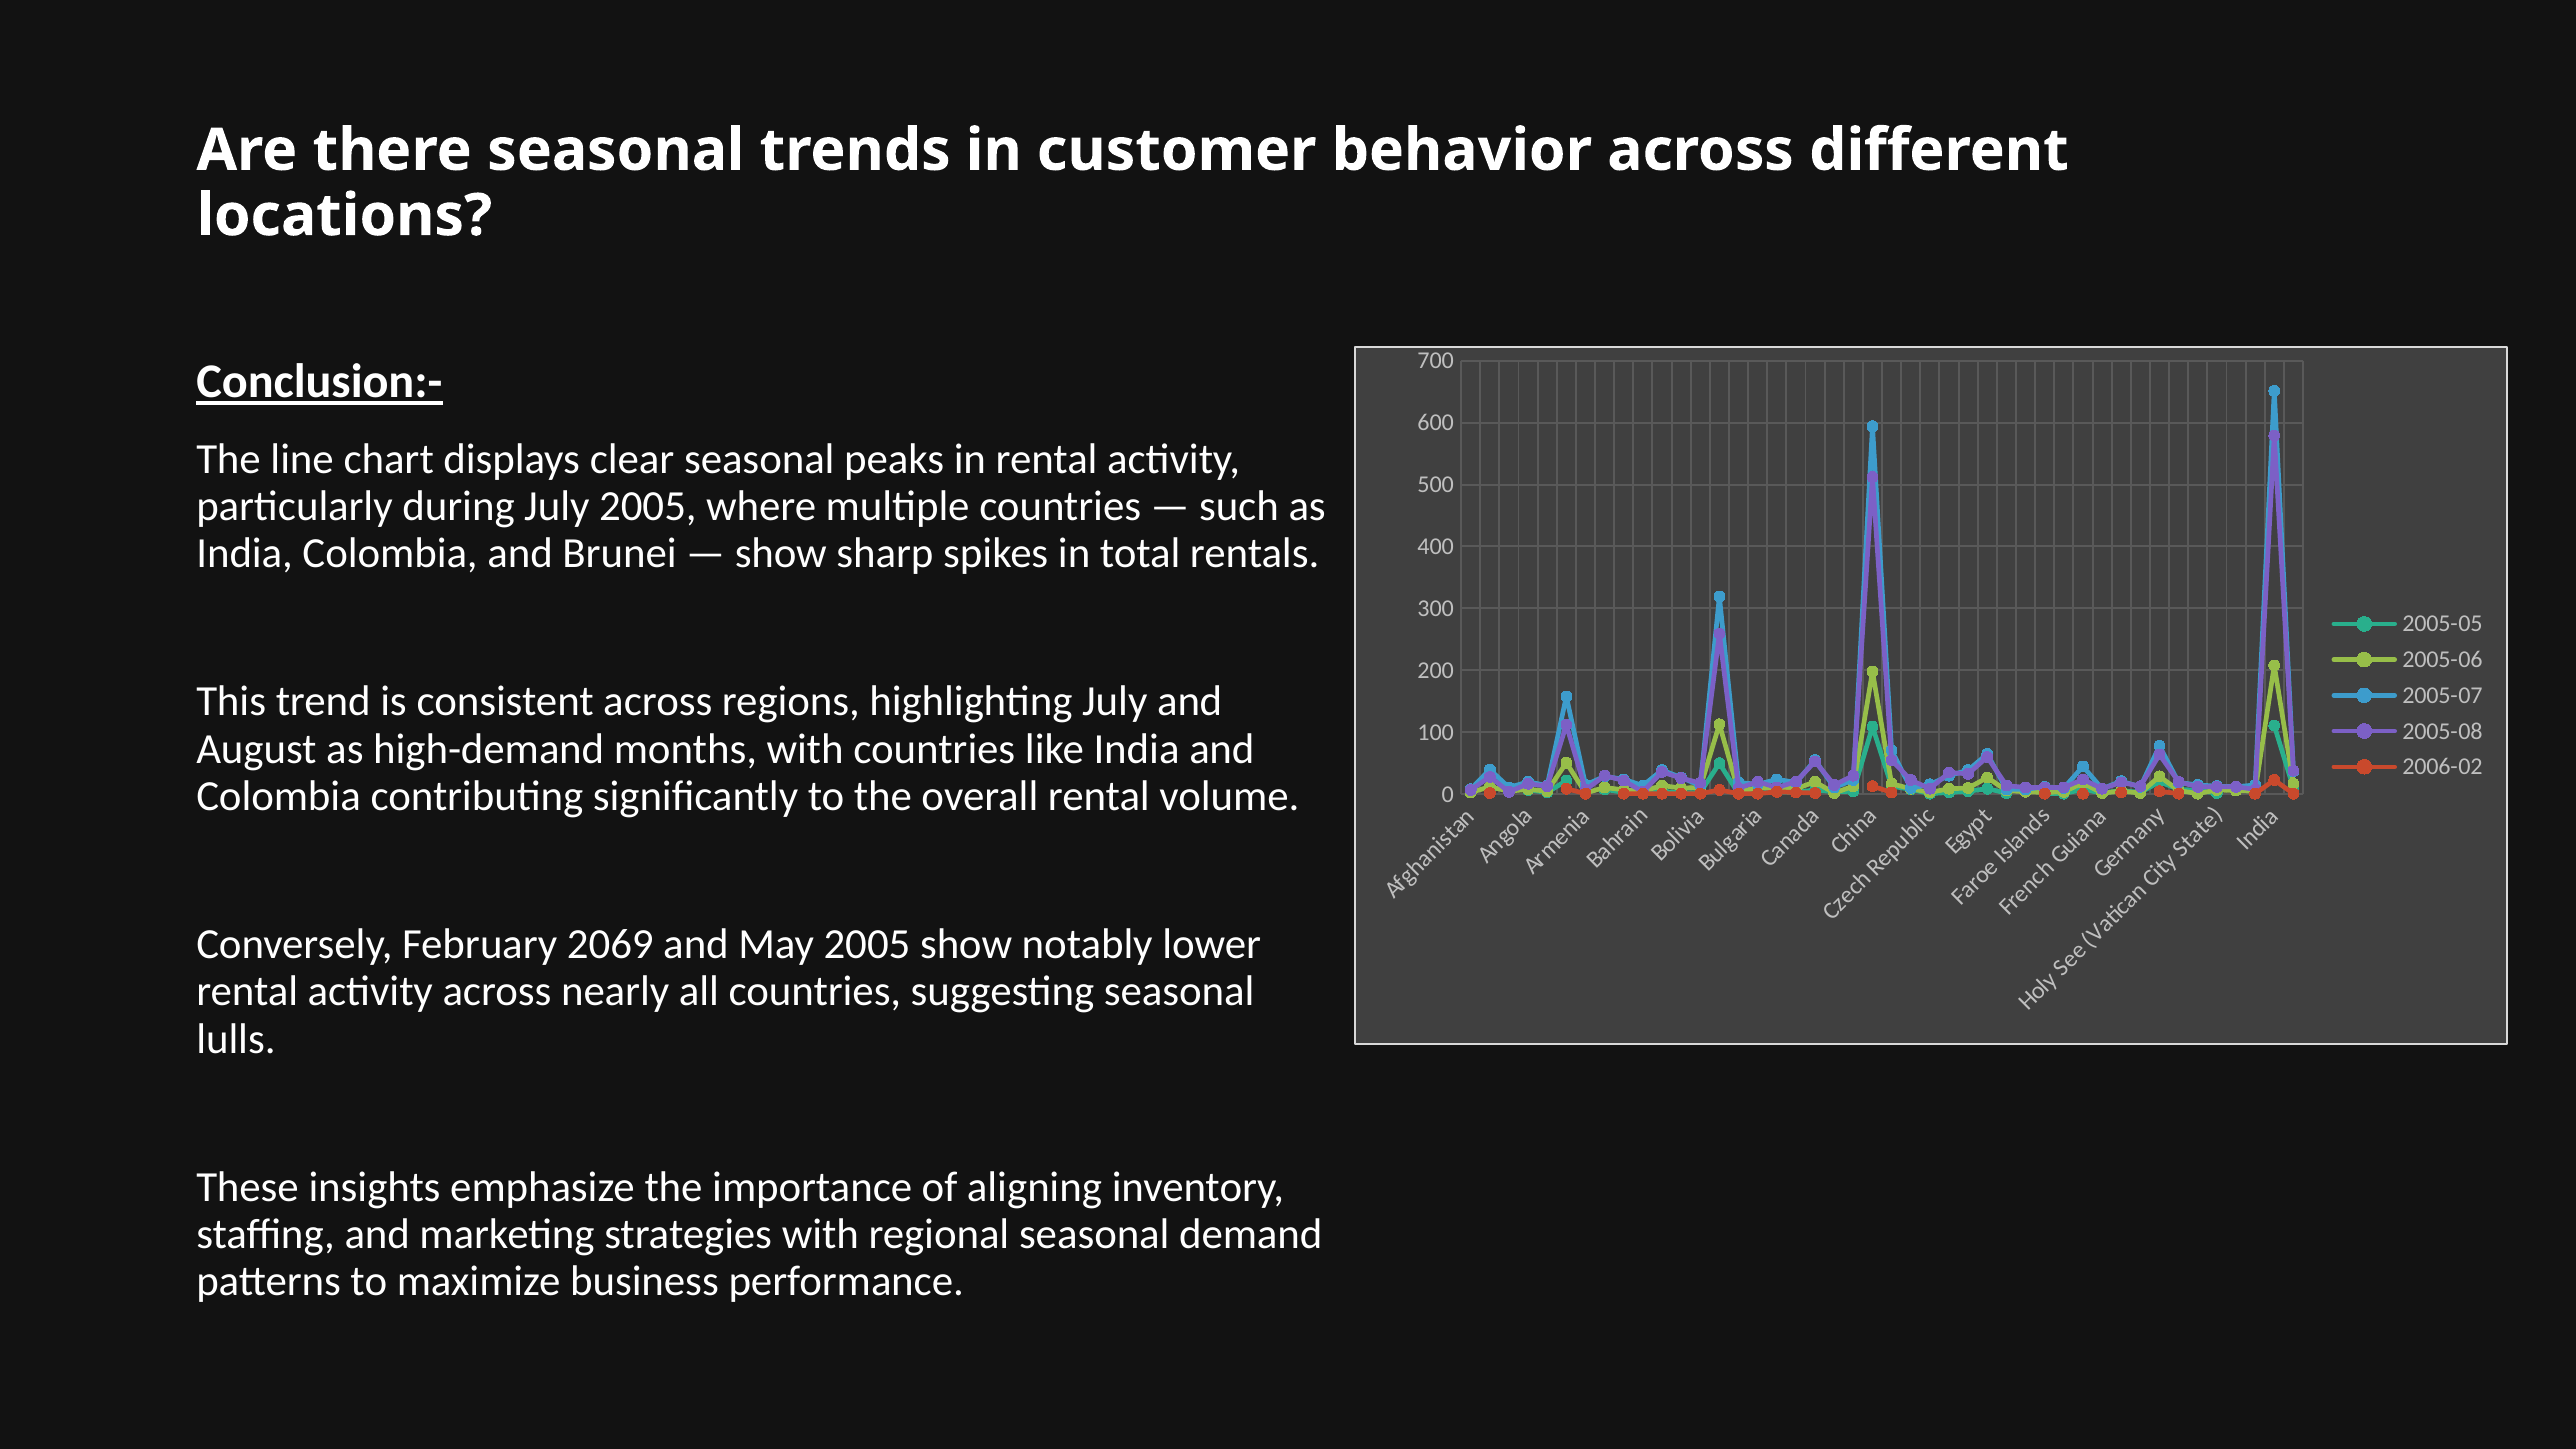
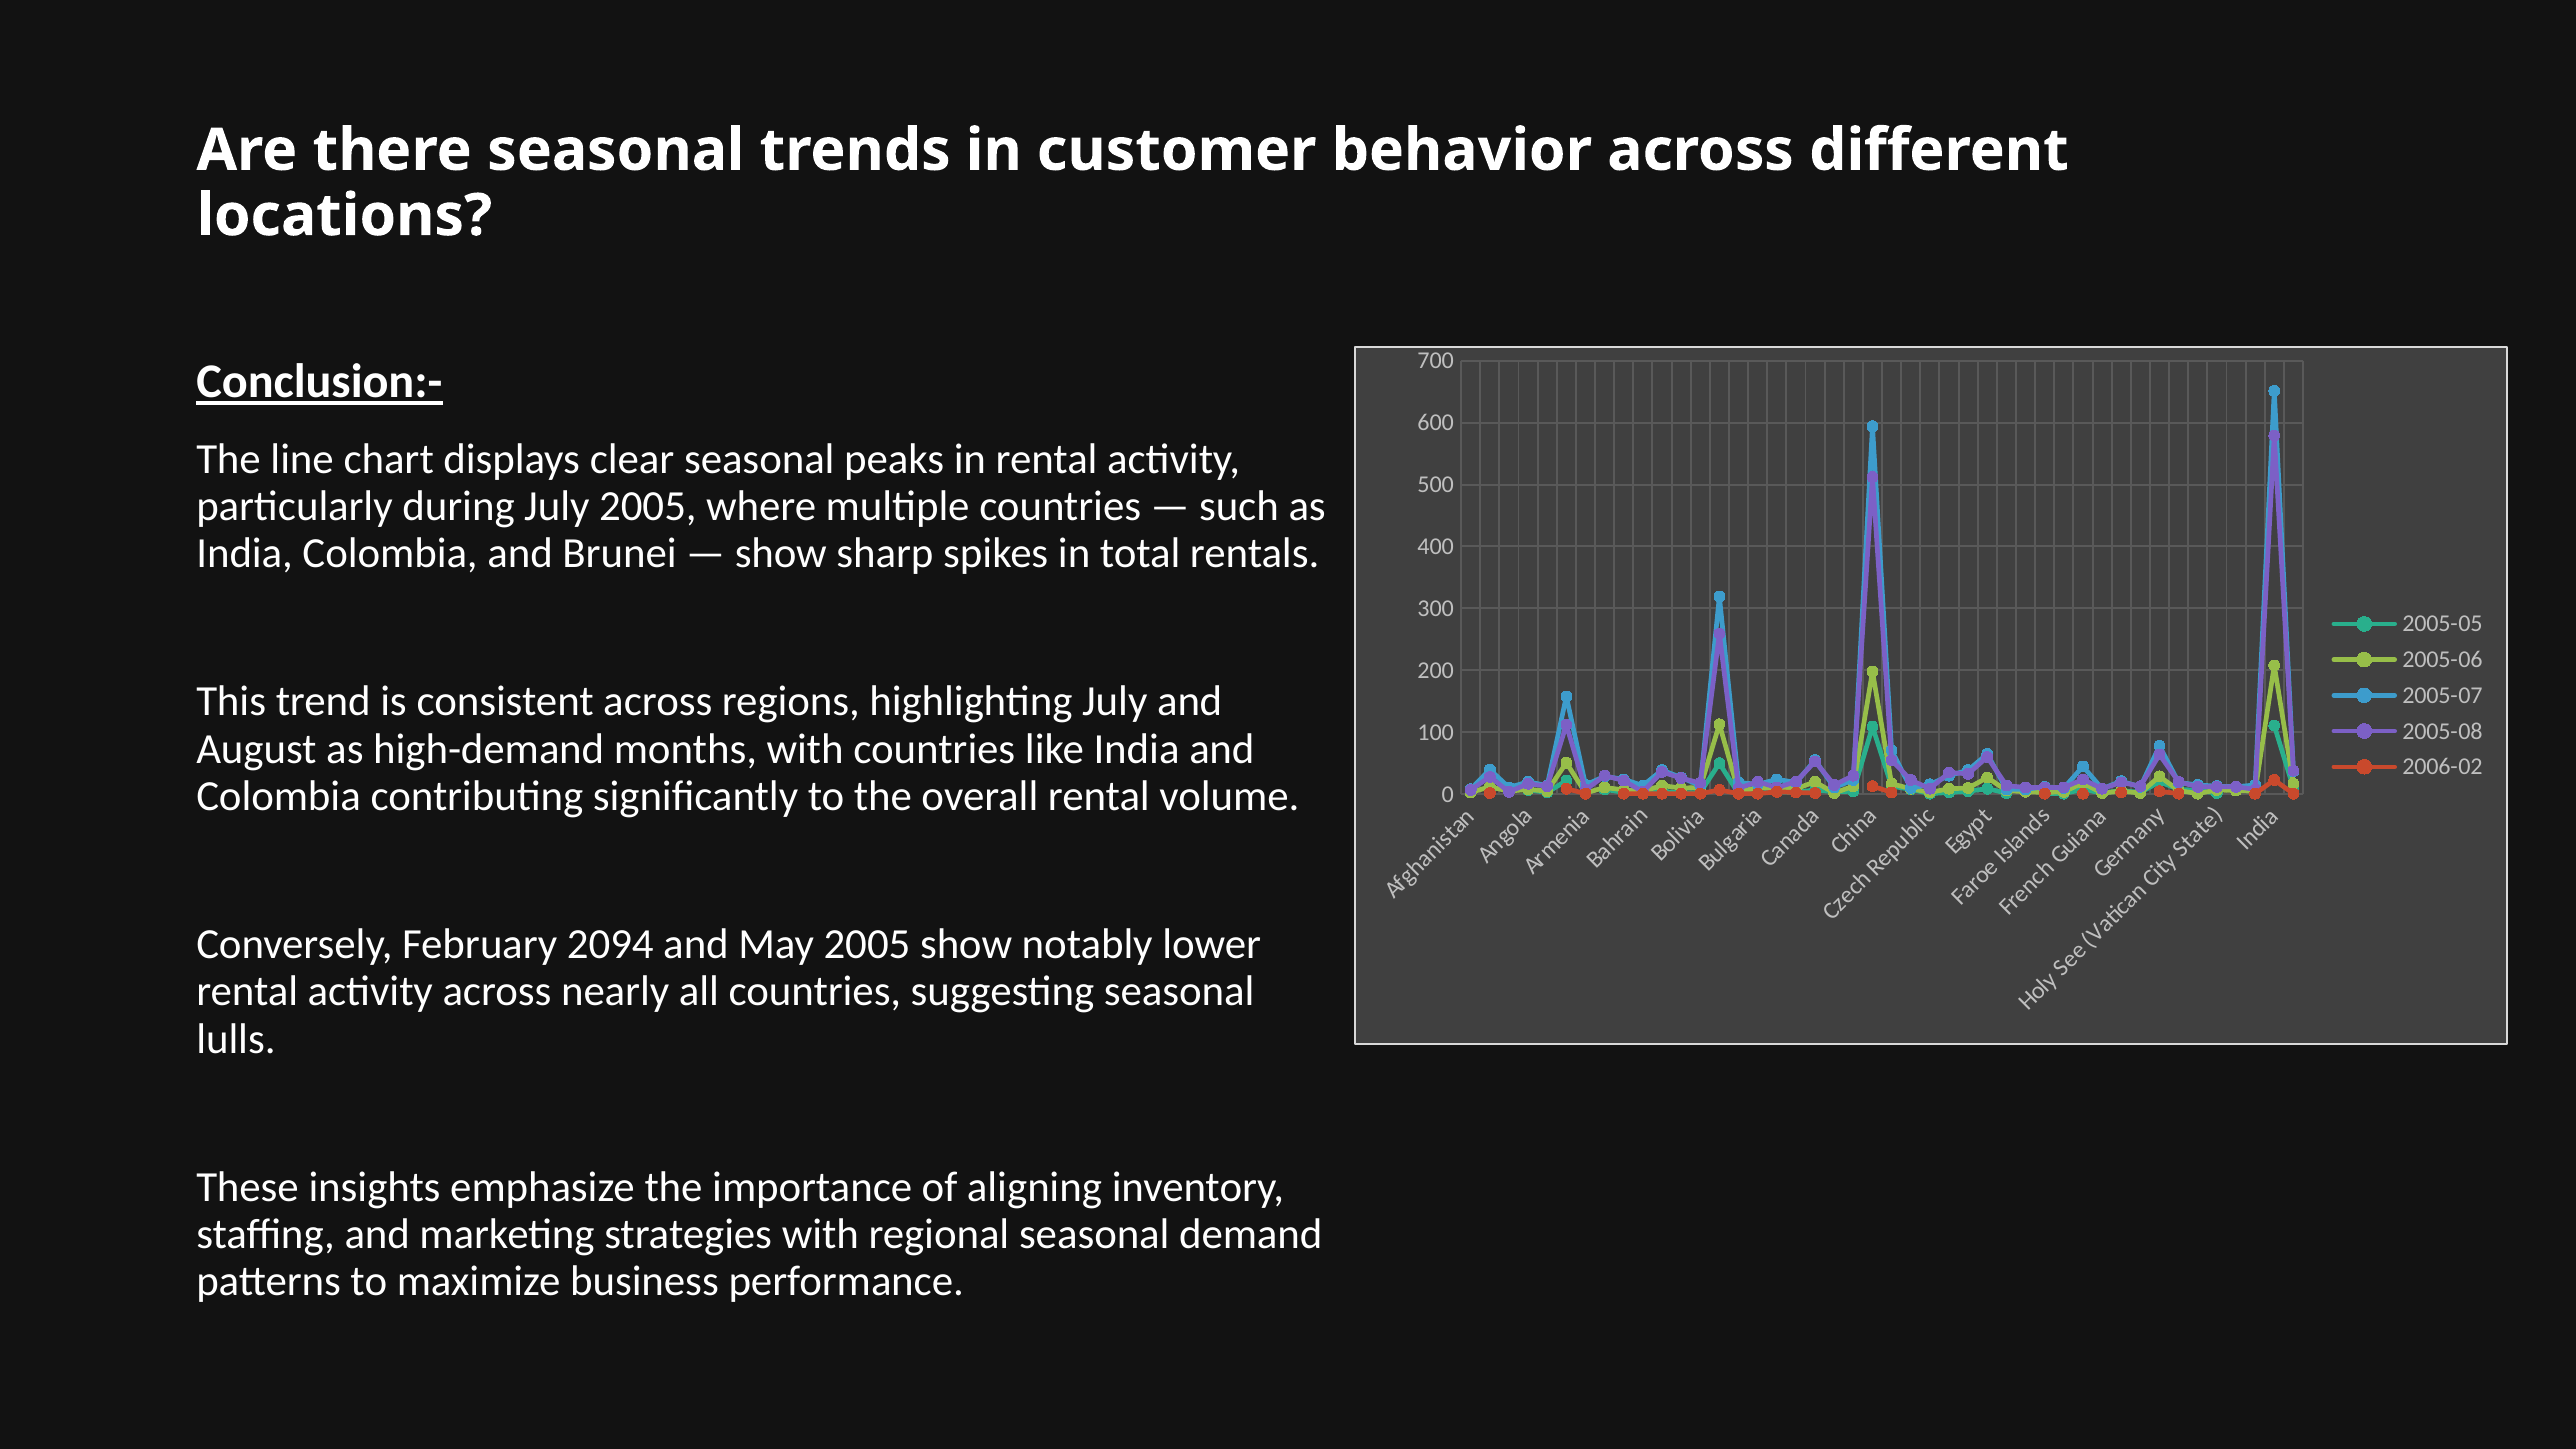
2069: 2069 -> 2094
